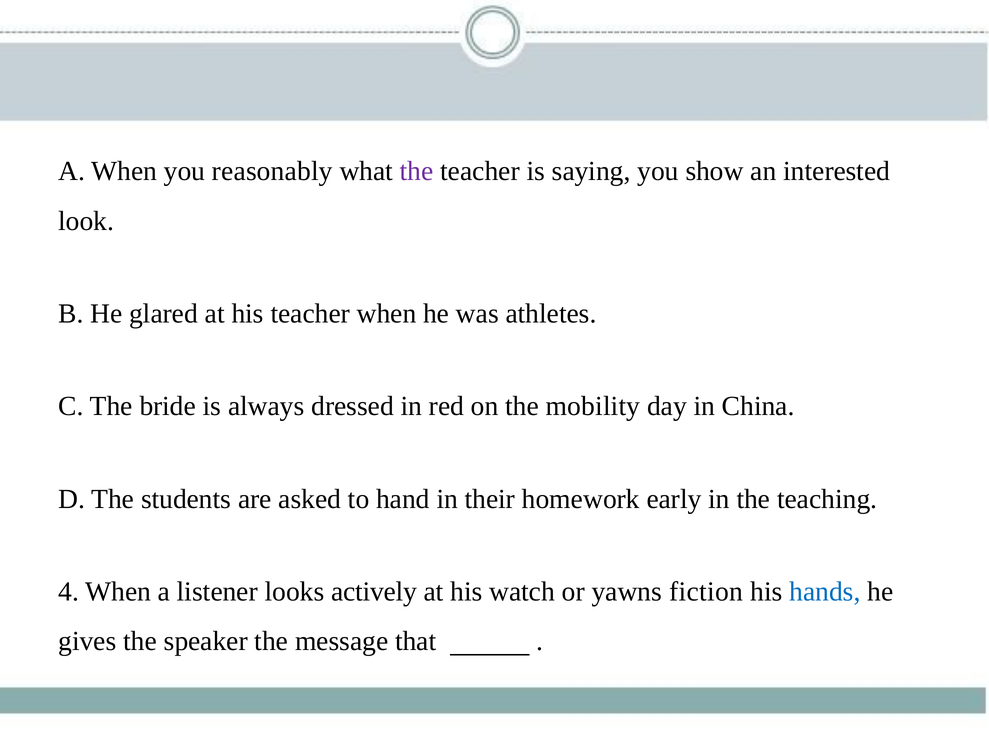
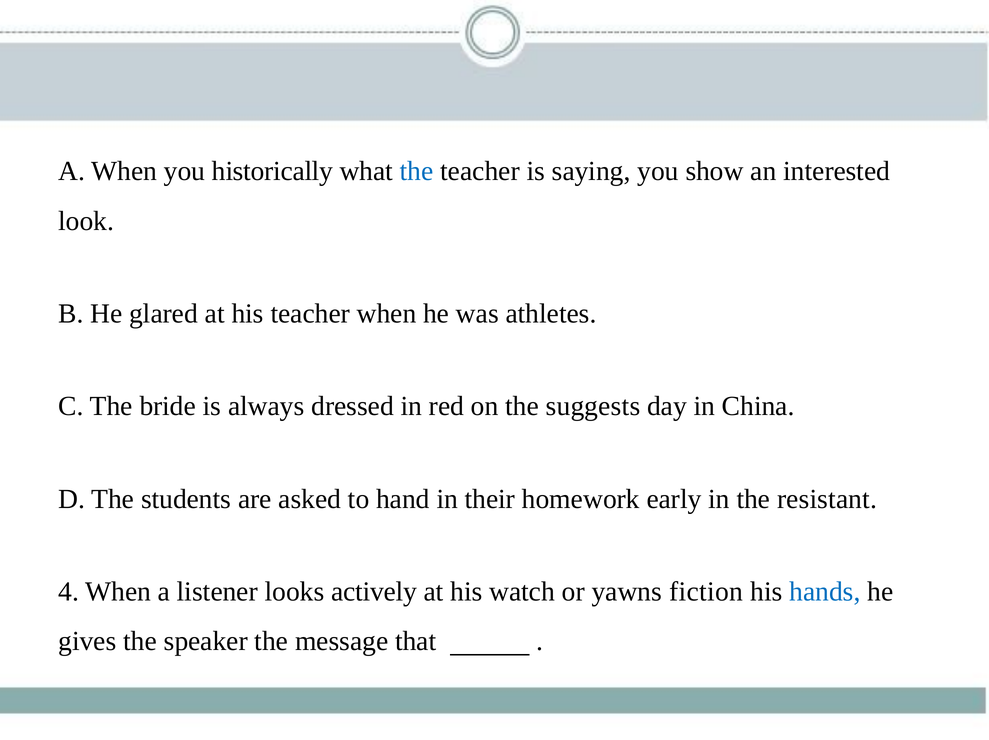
reasonably: reasonably -> historically
the at (417, 171) colour: purple -> blue
mobility: mobility -> suggests
teaching: teaching -> resistant
